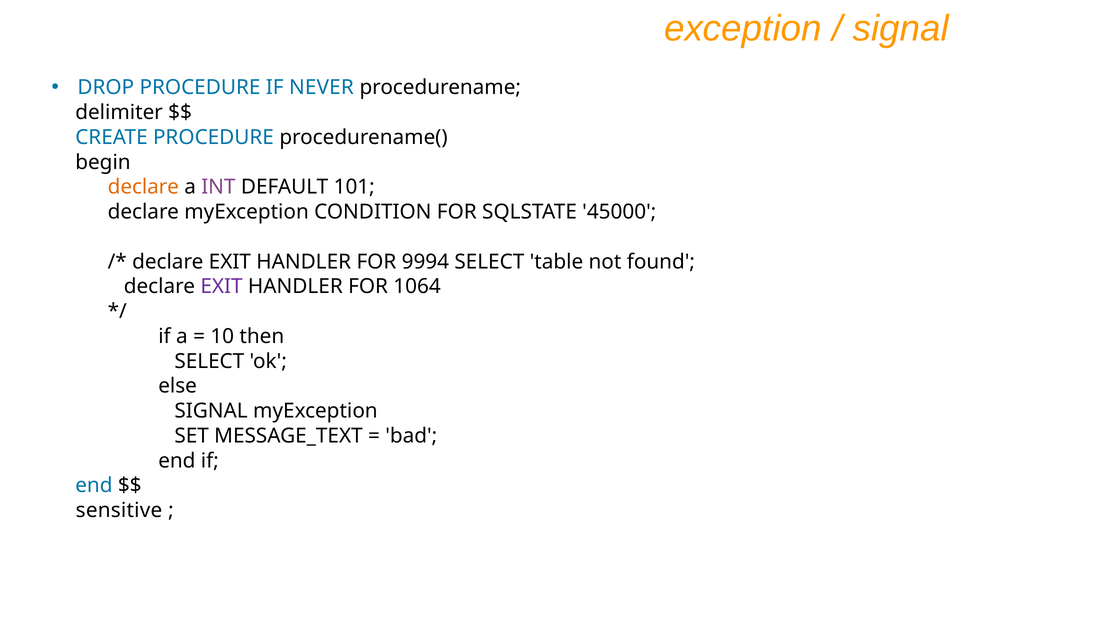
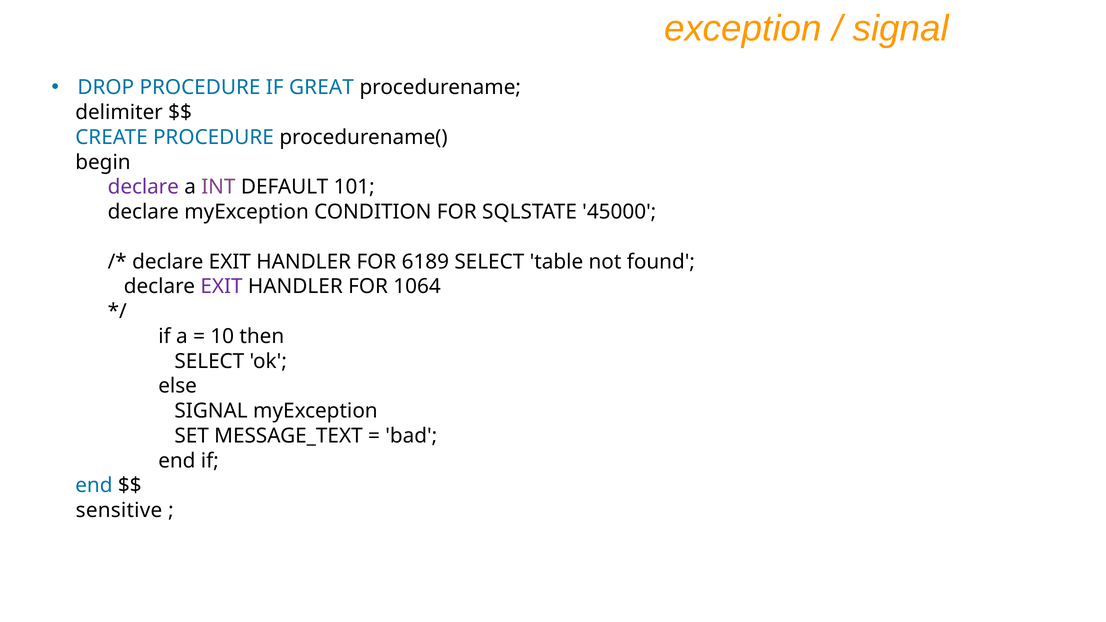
NEVER: NEVER -> GREAT
declare at (143, 187) colour: orange -> purple
9994: 9994 -> 6189
